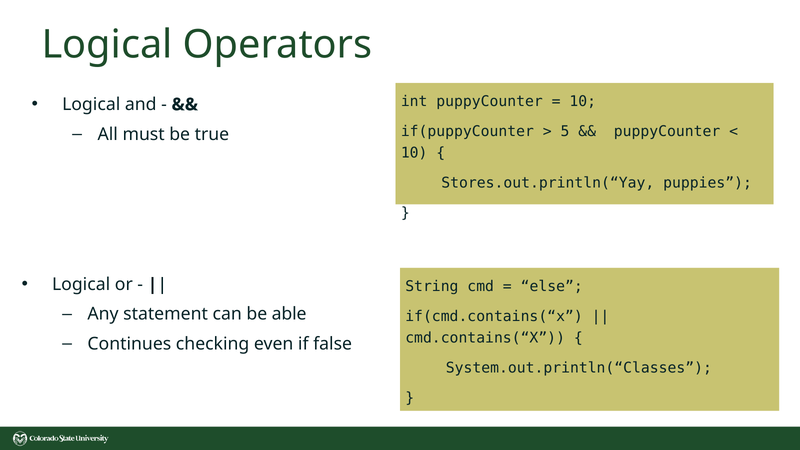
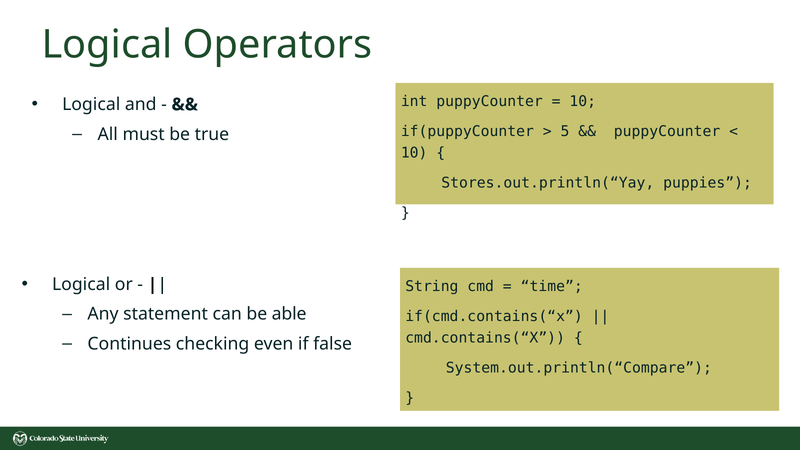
else: else -> time
System.out.println(“Classes: System.out.println(“Classes -> System.out.println(“Compare
